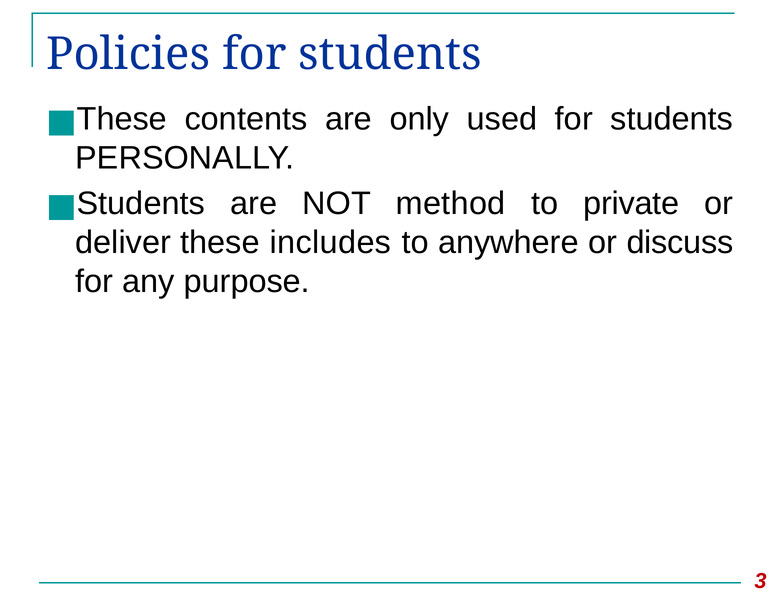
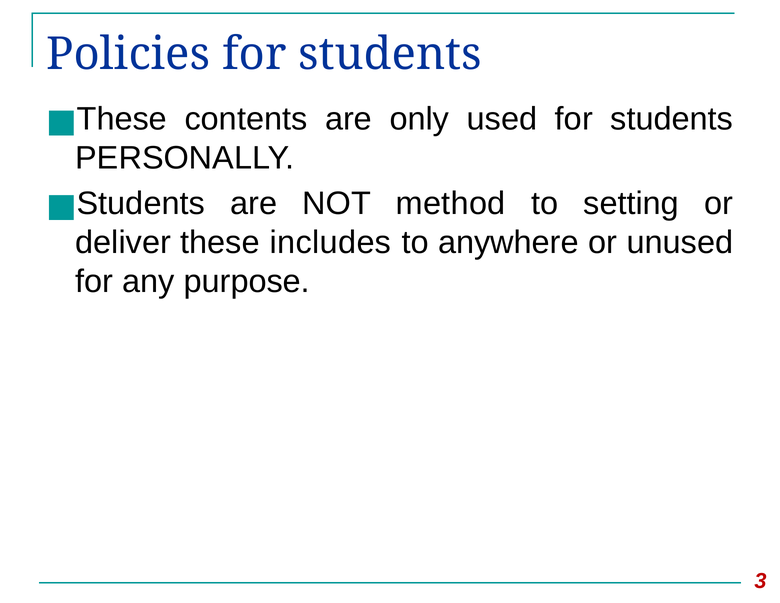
private: private -> setting
discuss: discuss -> unused
